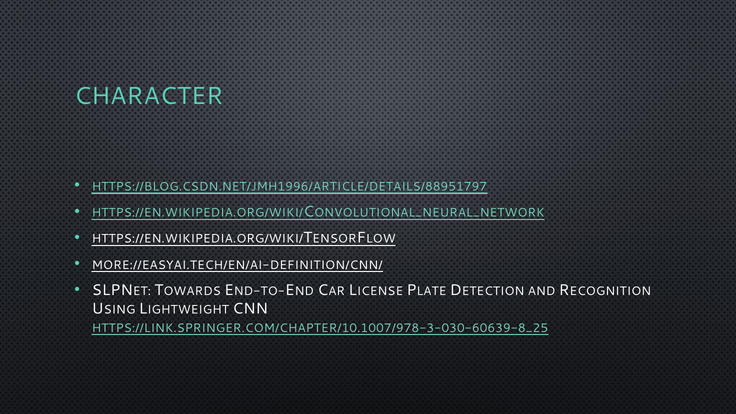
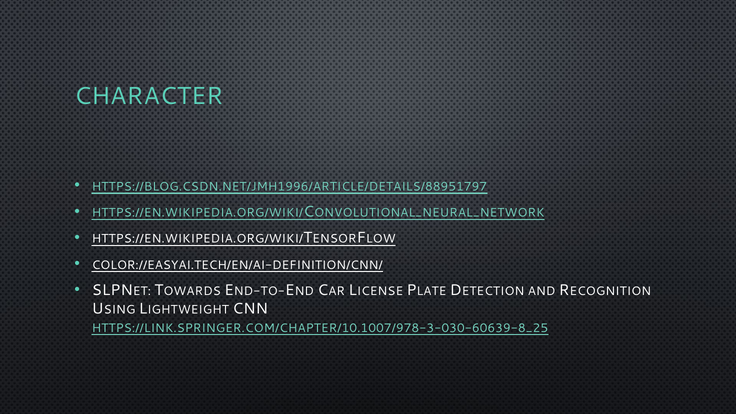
MORE://EASYAI.TECH/EN/AI-DEFINITION/CNN/: MORE://EASYAI.TECH/EN/AI-DEFINITION/CNN/ -> COLOR://EASYAI.TECH/EN/AI-DEFINITION/CNN/
